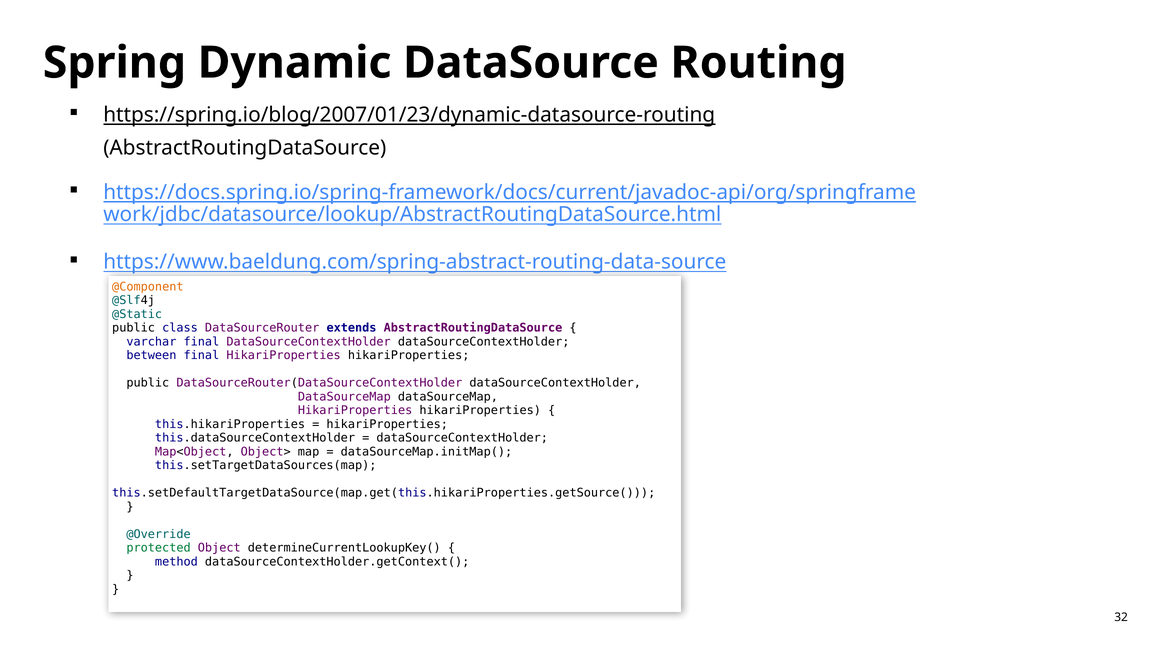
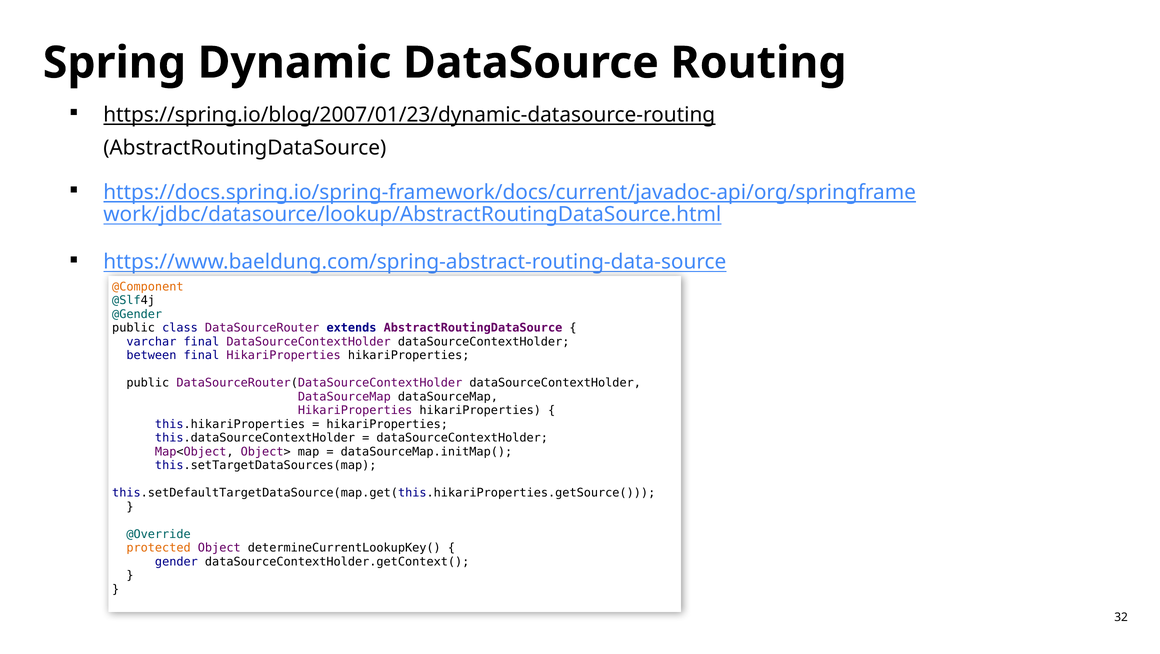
@Static: @Static -> @Gender
protected colour: green -> orange
method: method -> gender
